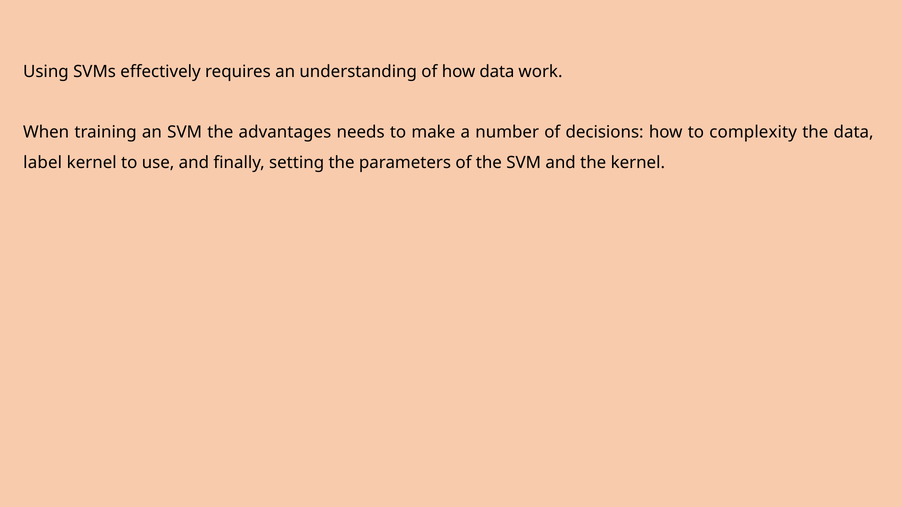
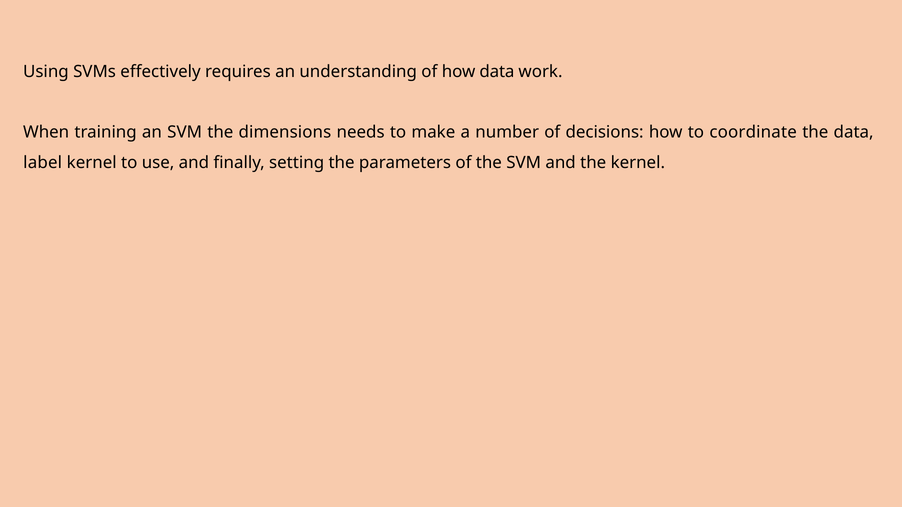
advantages: advantages -> dimensions
complexity: complexity -> coordinate
